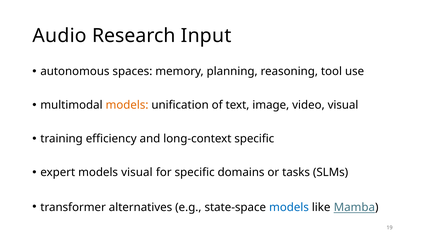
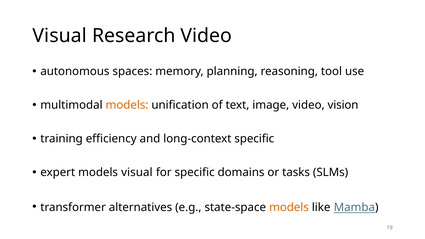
Audio at (60, 36): Audio -> Visual
Research Input: Input -> Video
video visual: visual -> vision
models at (289, 208) colour: blue -> orange
